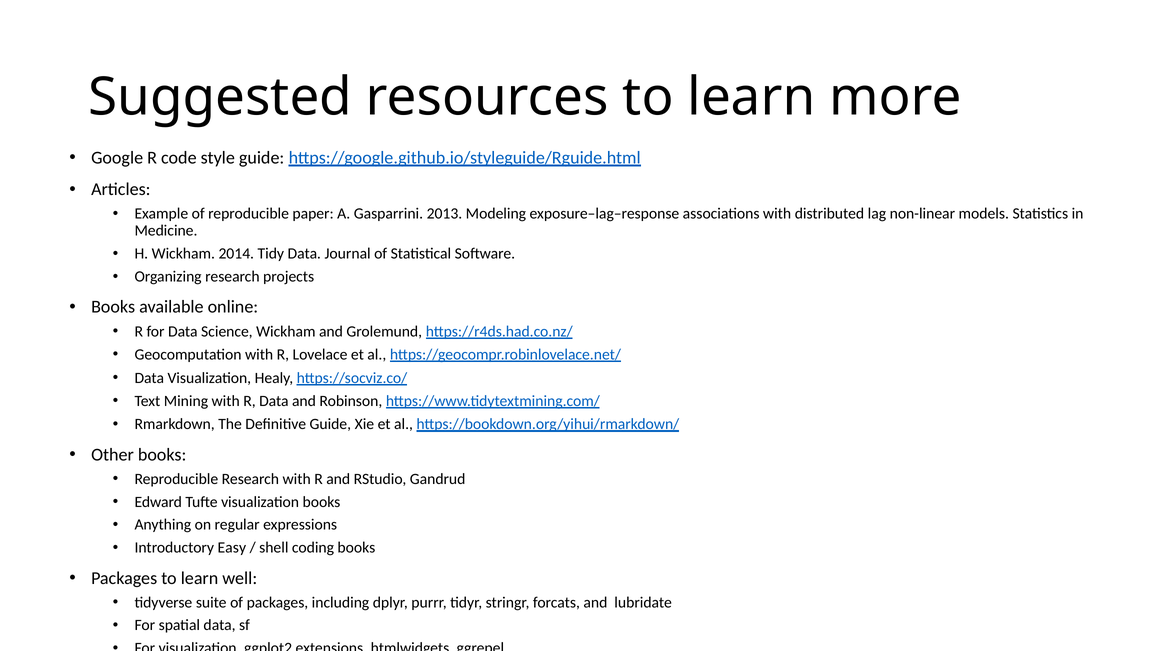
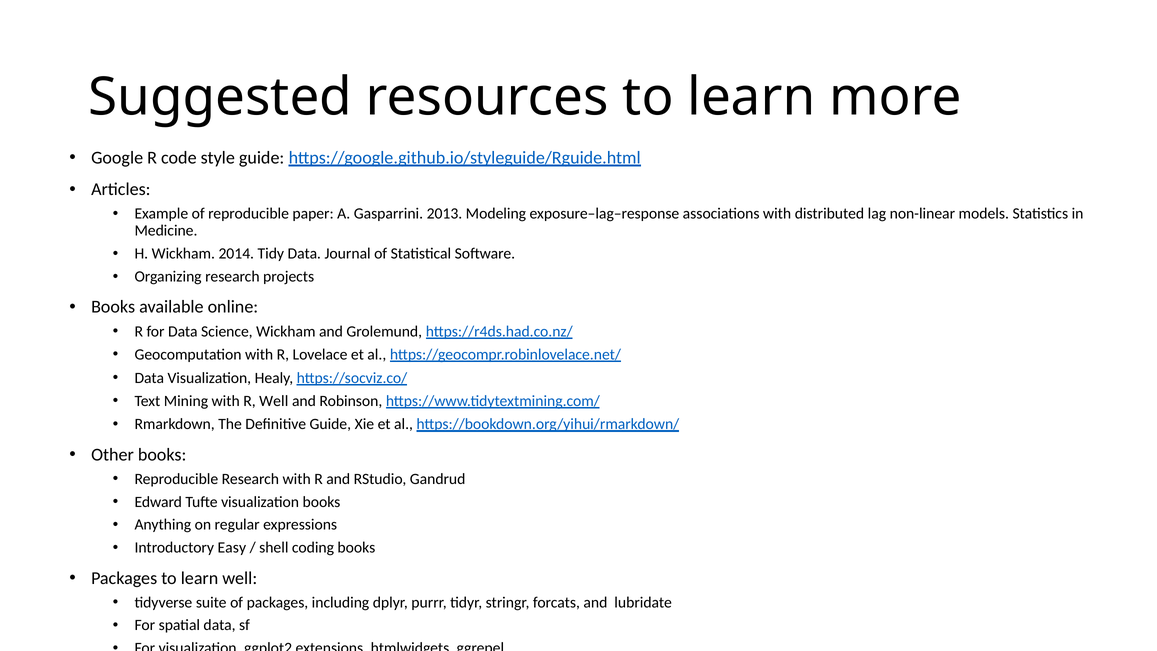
R Data: Data -> Well
